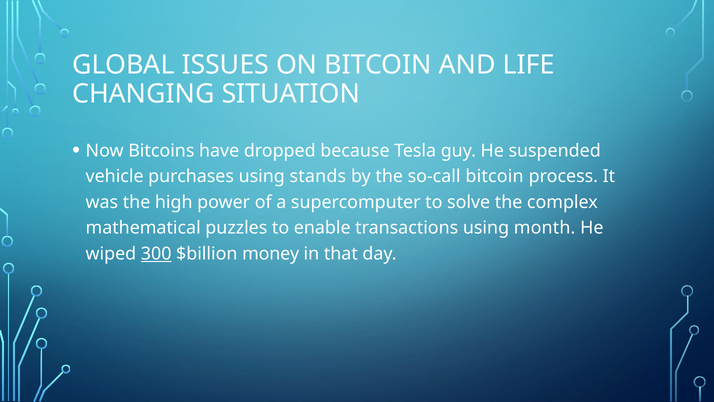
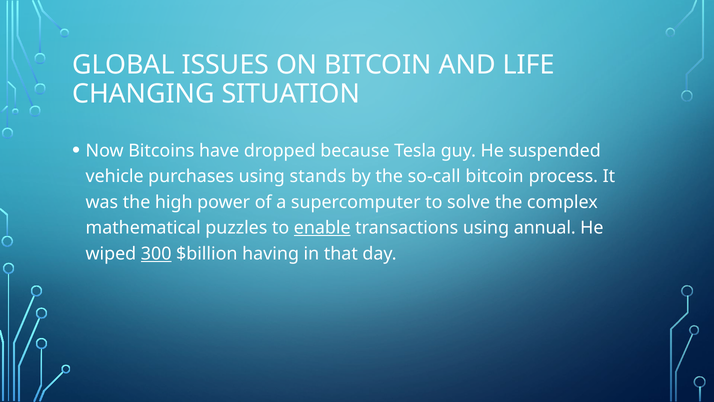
enable underline: none -> present
month: month -> annual
money: money -> having
